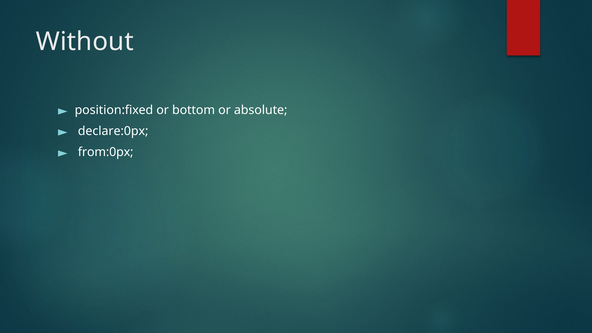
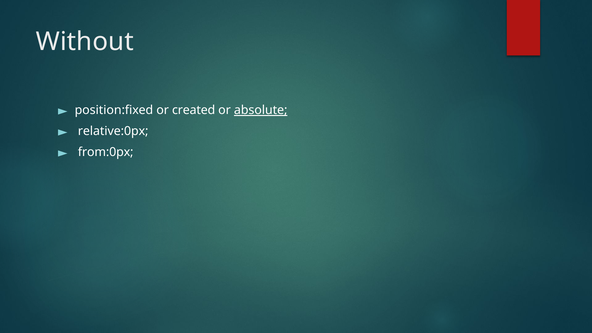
bottom: bottom -> created
absolute underline: none -> present
declare:0px: declare:0px -> relative:0px
